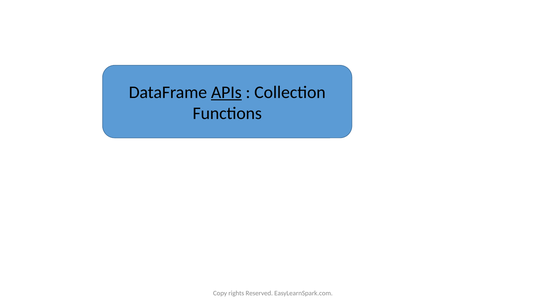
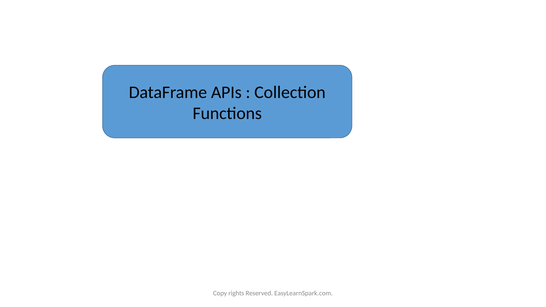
APIs underline: present -> none
